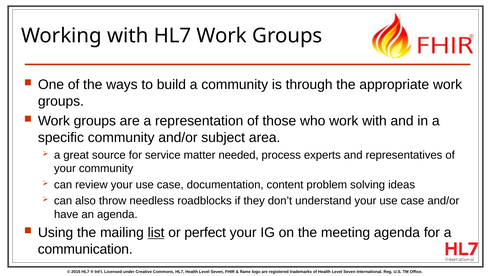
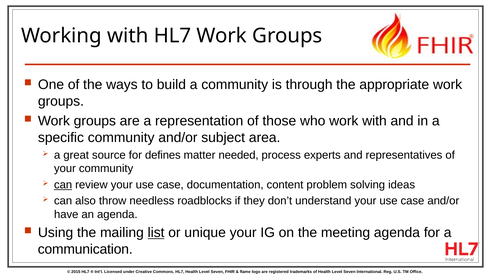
service: service -> defines
can at (63, 185) underline: none -> present
perfect: perfect -> unique
